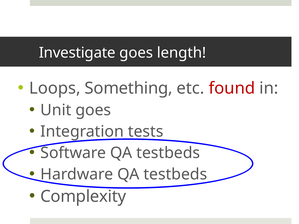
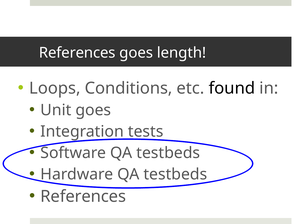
Investigate at (77, 53): Investigate -> References
Something: Something -> Conditions
found colour: red -> black
Complexity at (83, 197): Complexity -> References
